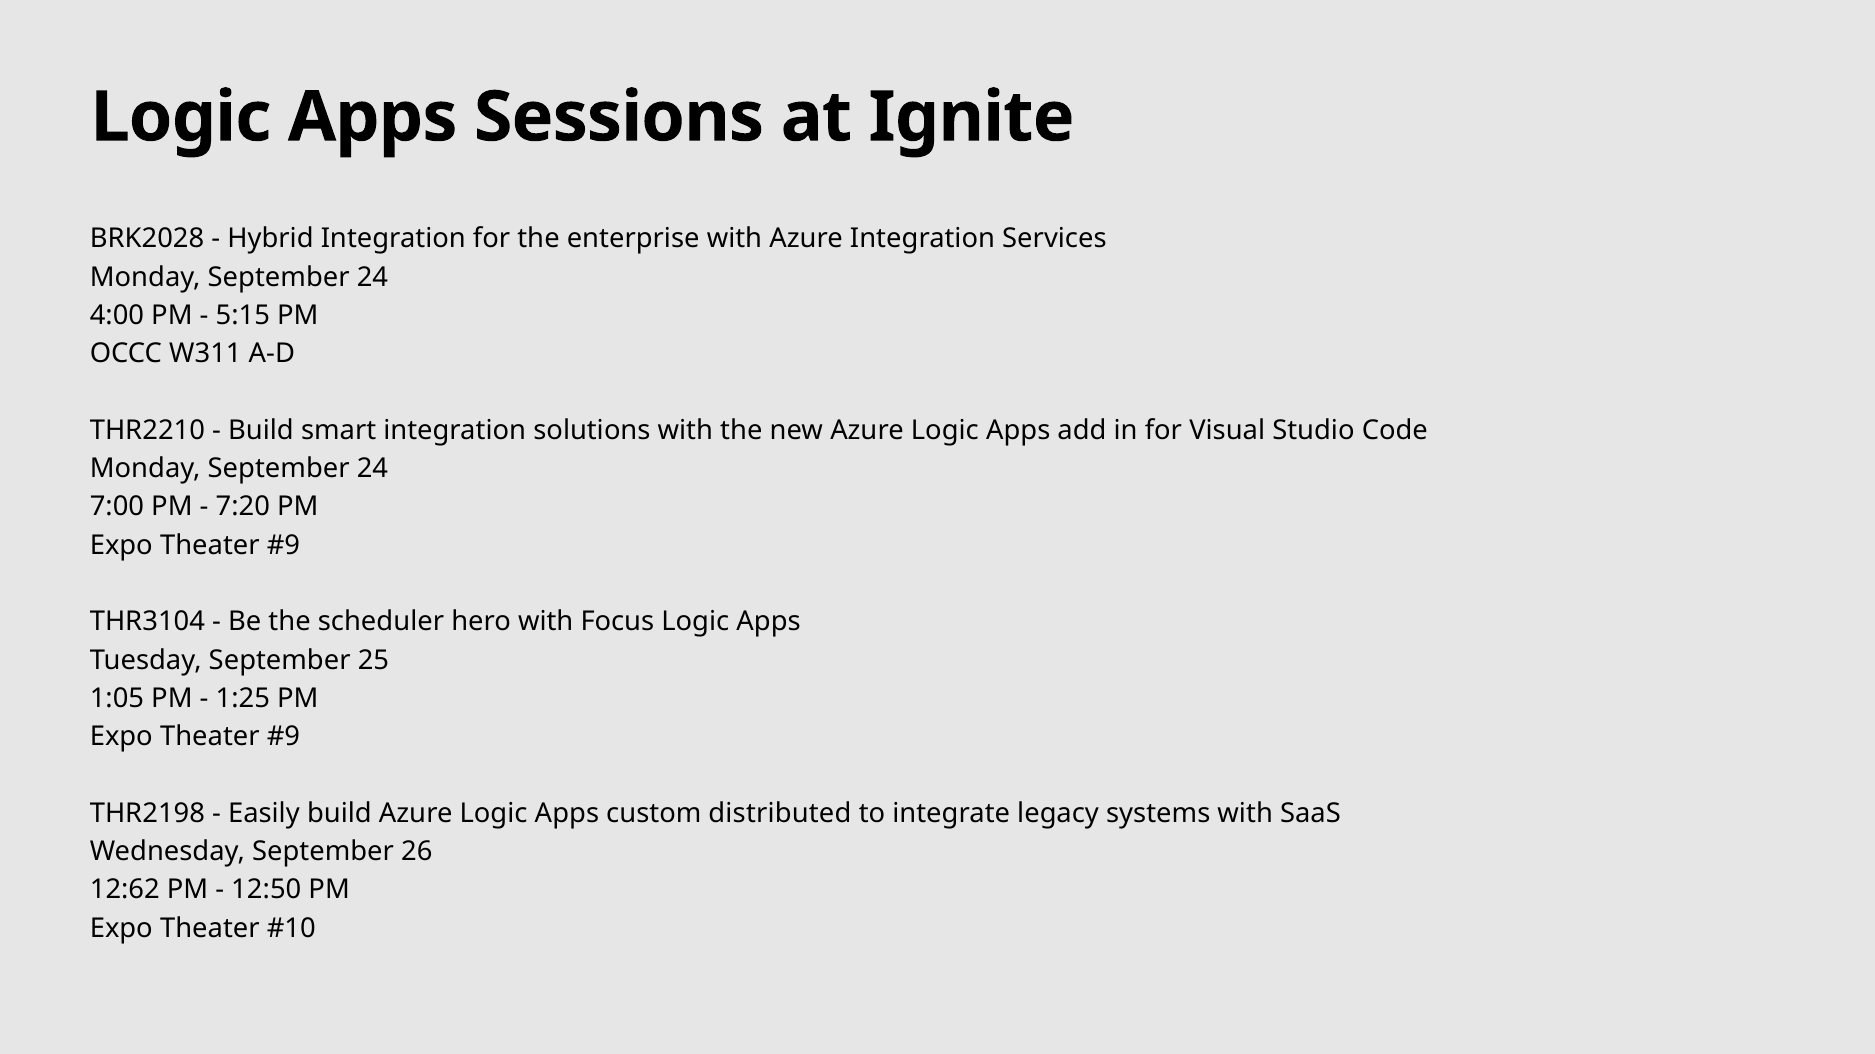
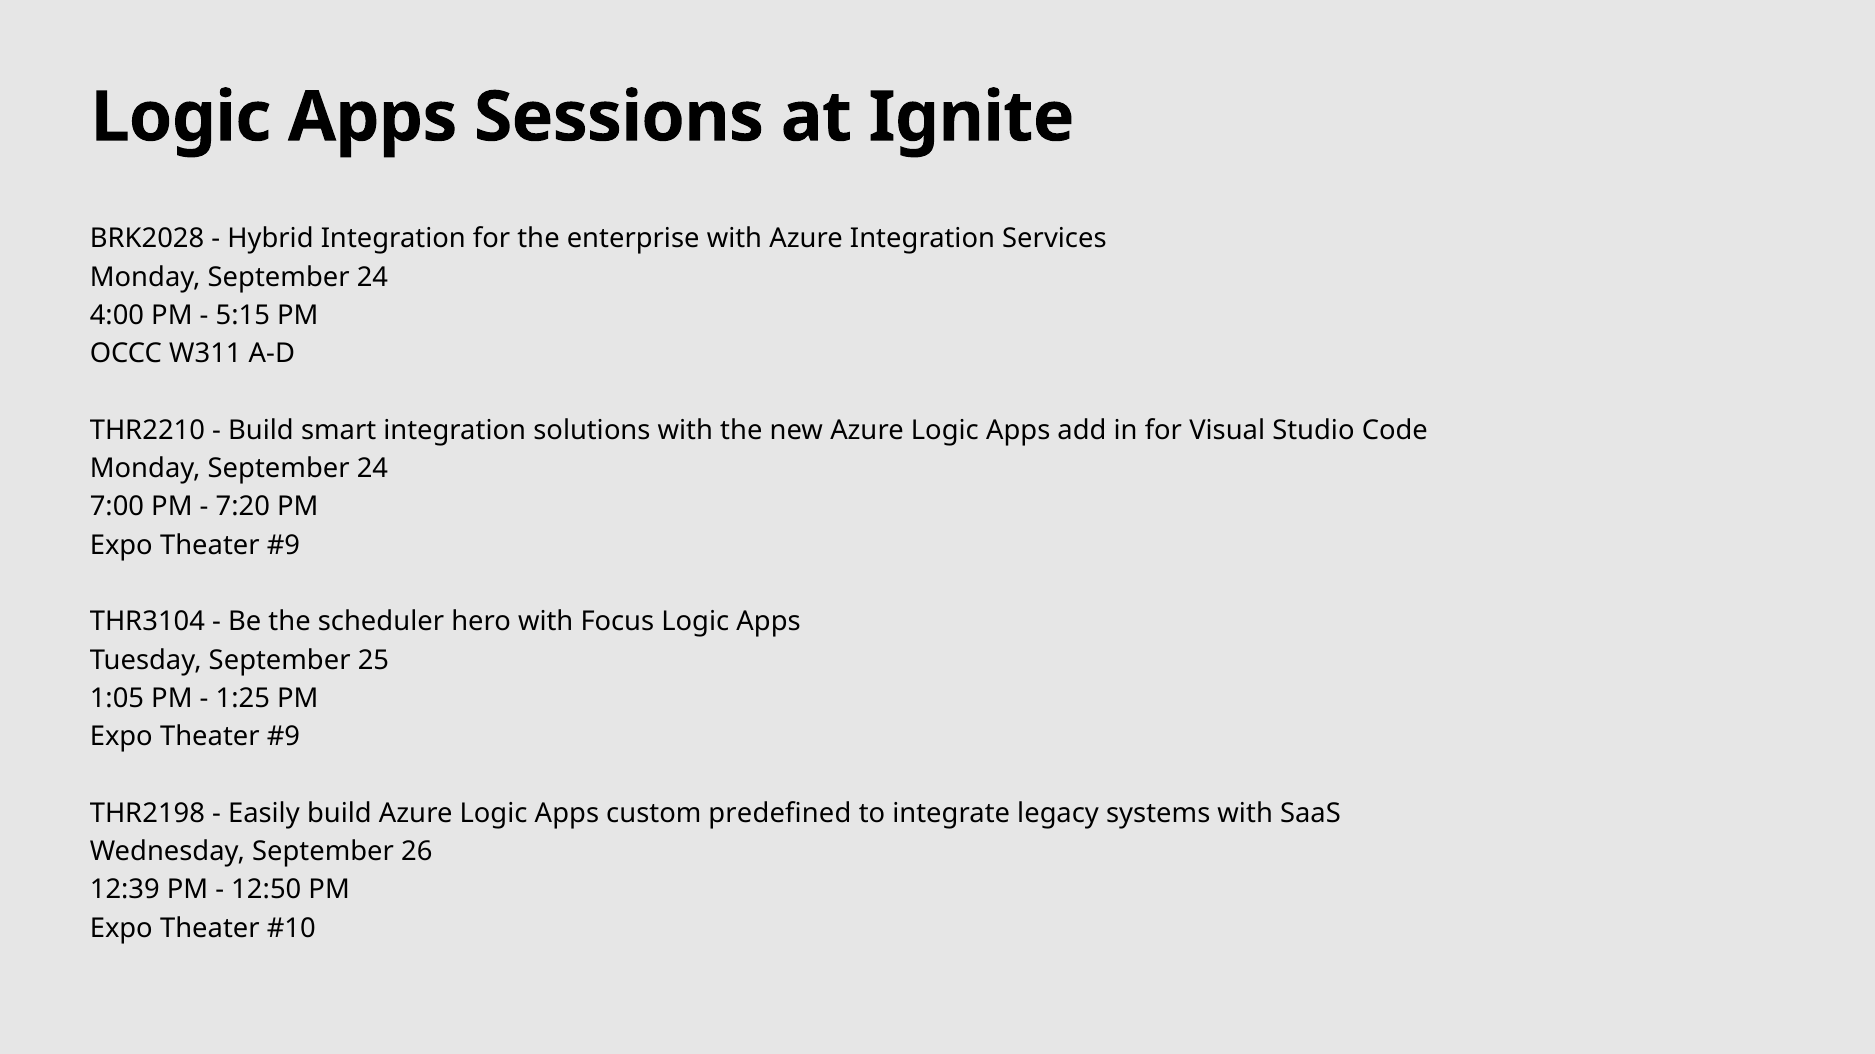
distributed: distributed -> predefined
12:62: 12:62 -> 12:39
